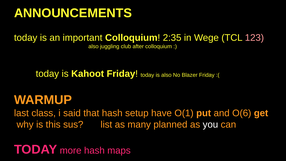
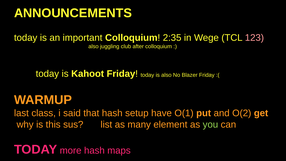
O(6: O(6 -> O(2
planned: planned -> element
you colour: white -> light green
